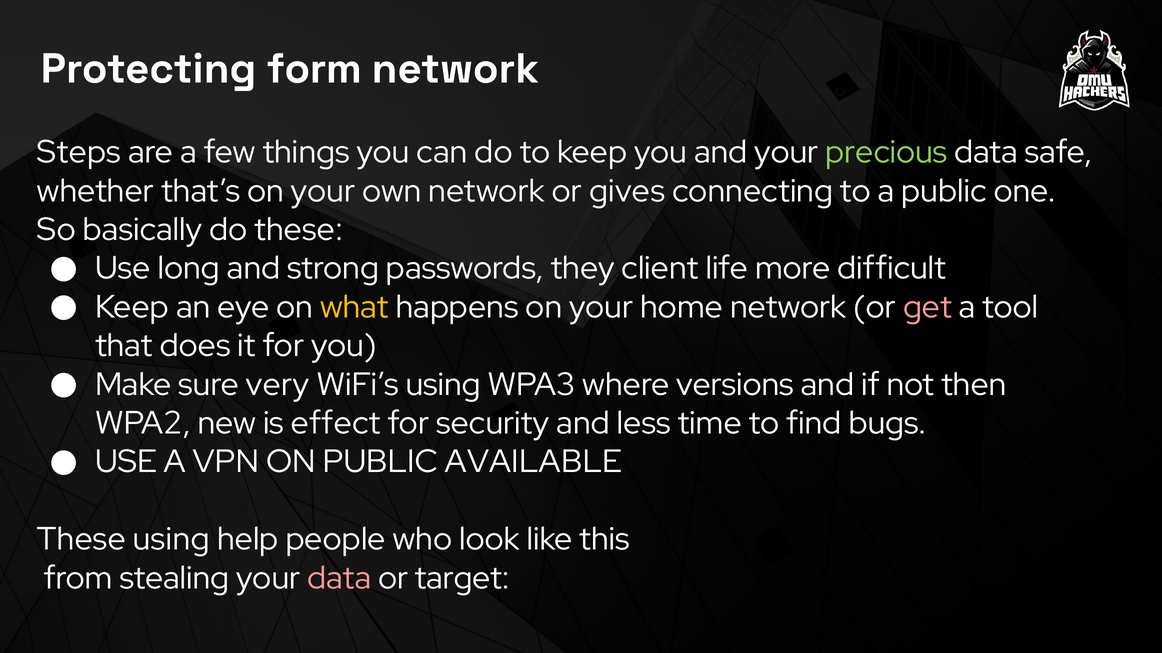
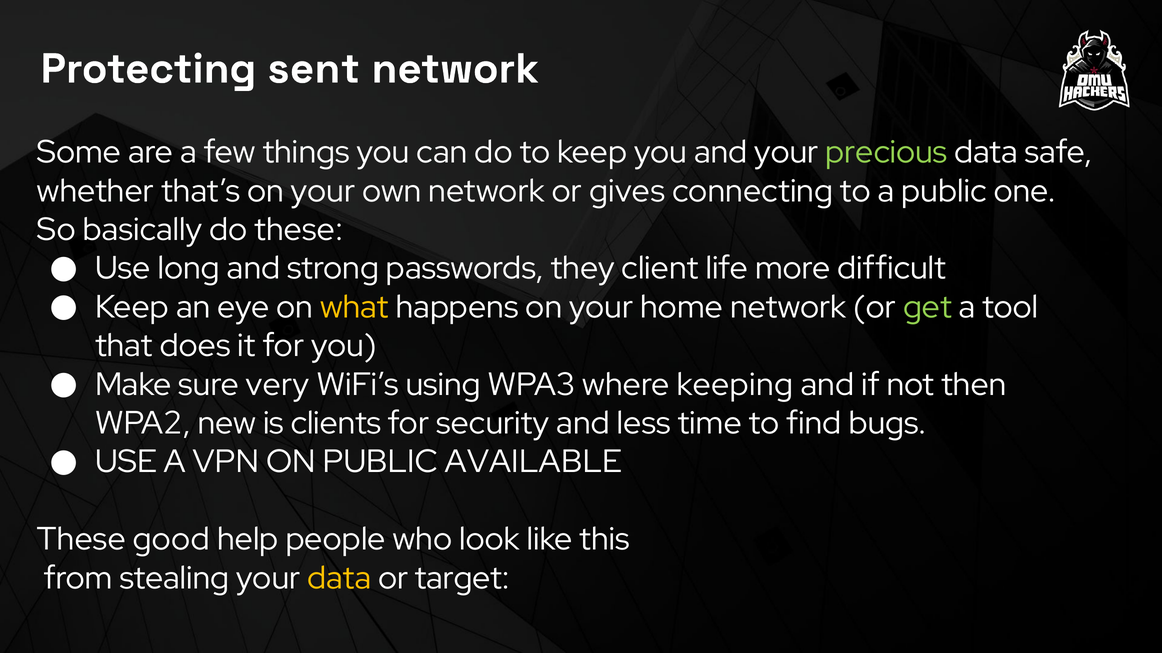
form: form -> sent
Steps: Steps -> Some
get colour: pink -> light green
versions: versions -> keeping
effect: effect -> clients
These using: using -> good
data at (339, 579) colour: pink -> yellow
